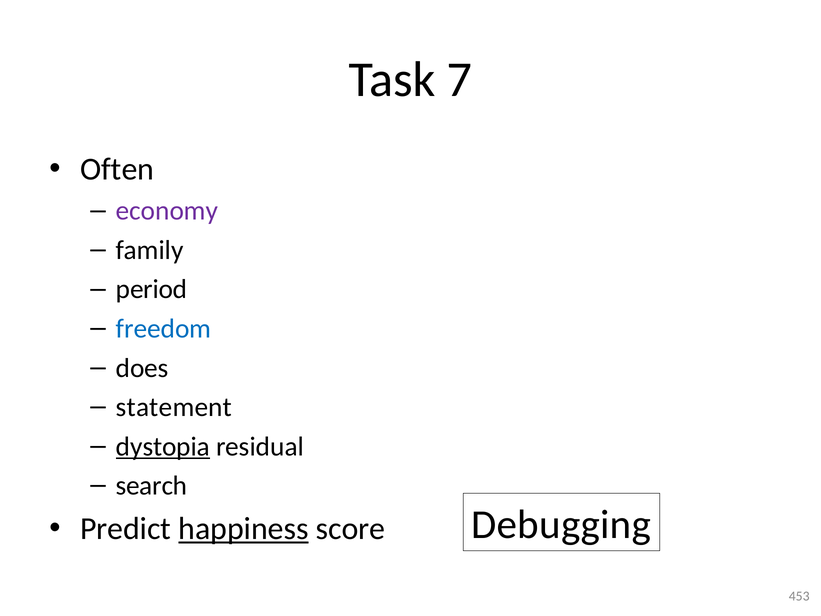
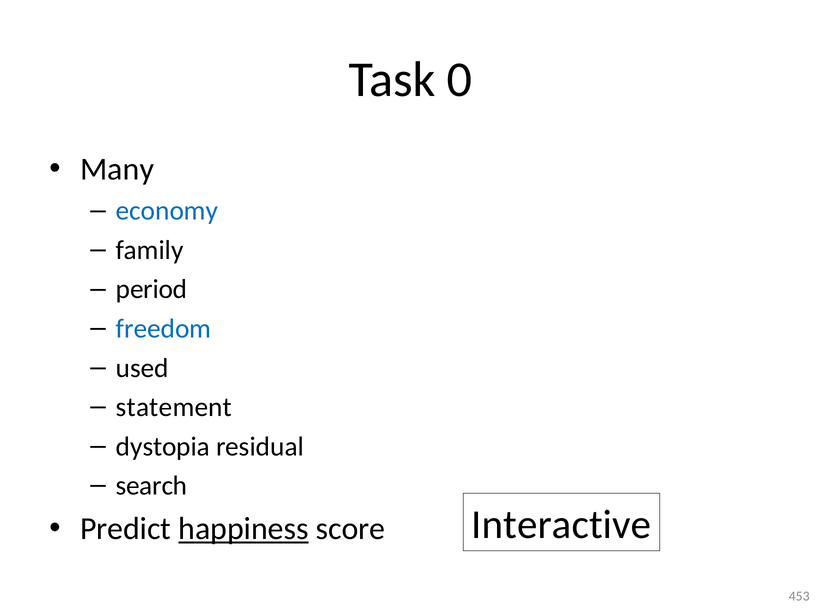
7: 7 -> 0
Often: Often -> Many
economy colour: purple -> blue
does: does -> used
dystopia underline: present -> none
Debugging: Debugging -> Interactive
